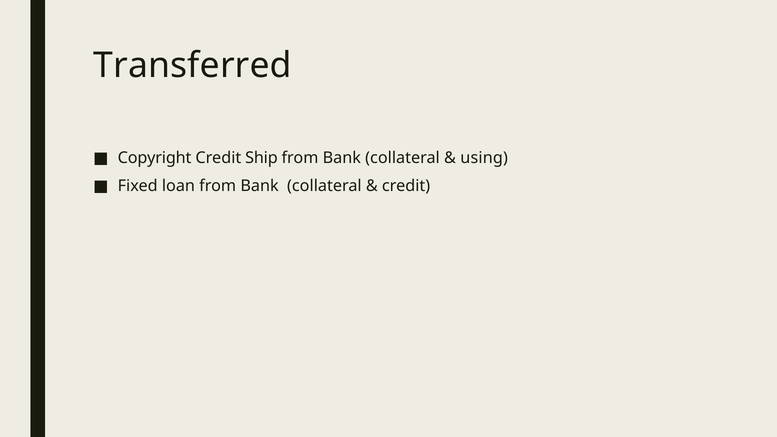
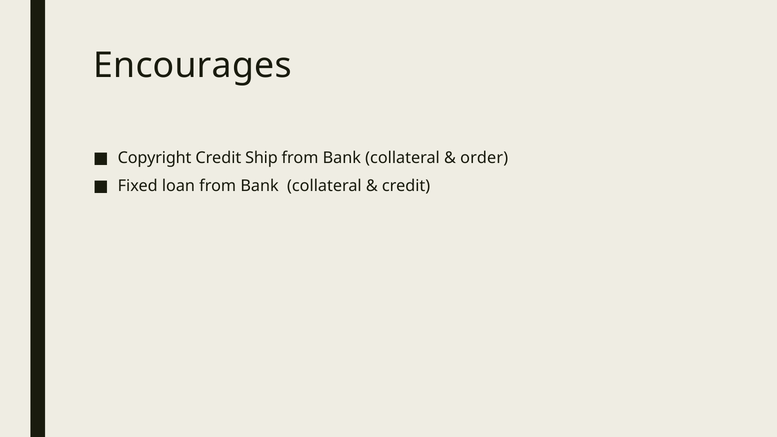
Transferred: Transferred -> Encourages
using: using -> order
